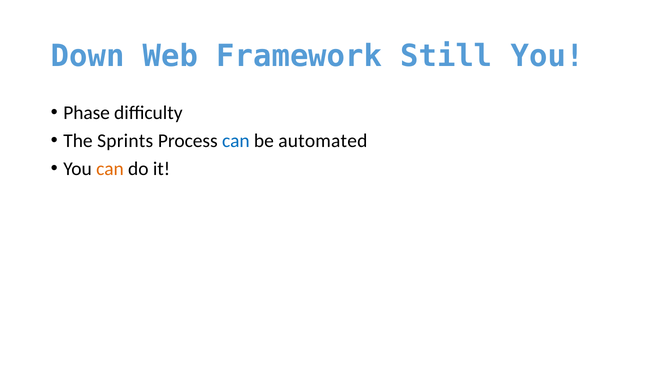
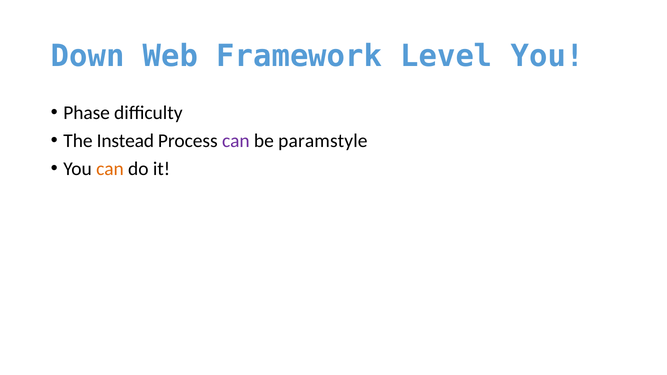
Still: Still -> Level
Sprints: Sprints -> Instead
can at (236, 141) colour: blue -> purple
automated: automated -> paramstyle
